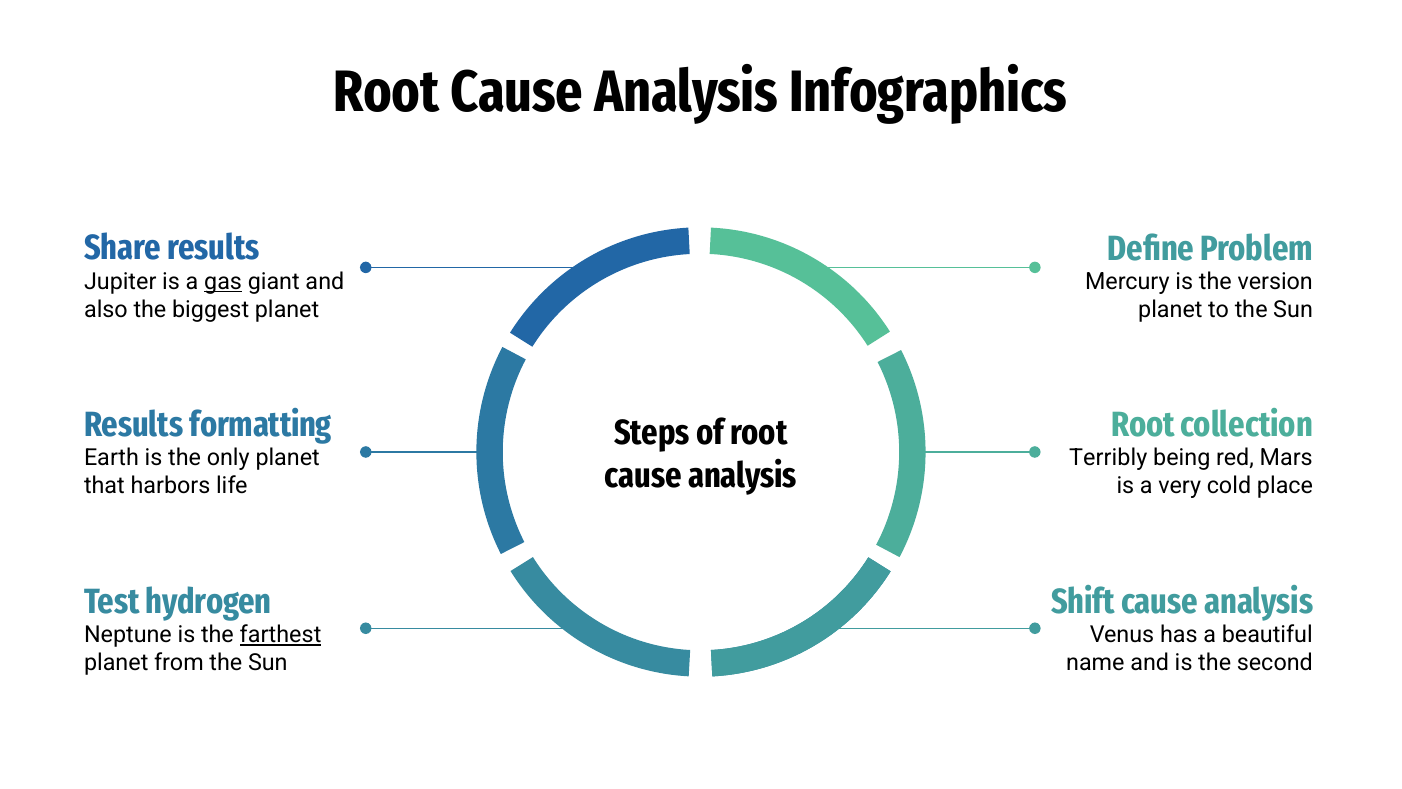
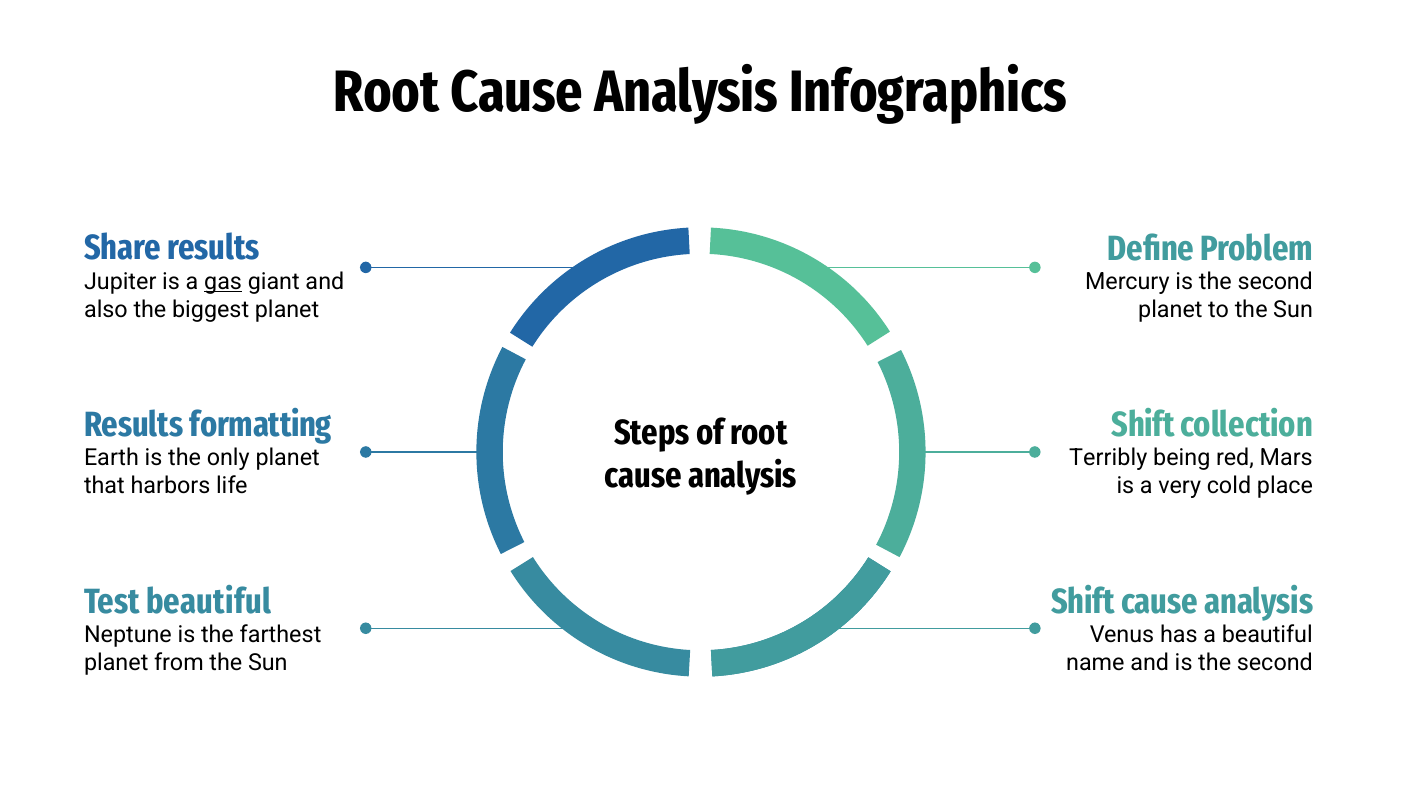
Mercury is the version: version -> second
Root at (1143, 425): Root -> Shift
Test hydrogen: hydrogen -> beautiful
farthest underline: present -> none
